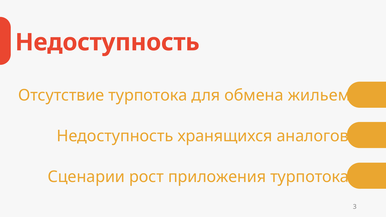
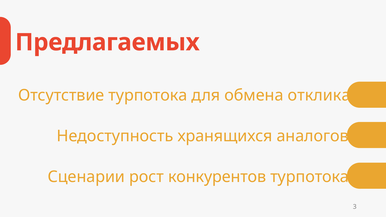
Недоступность at (107, 42): Недоступность -> Предлагаемых
жильем: жильем -> отклика
приложения: приложения -> конкурентов
